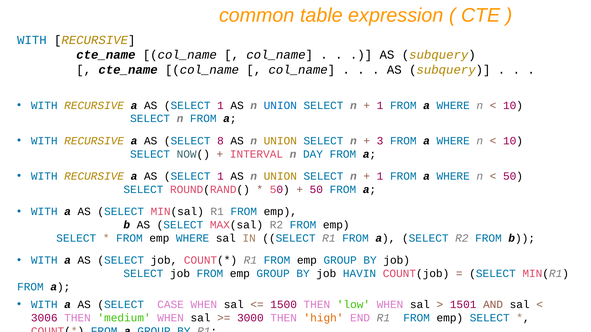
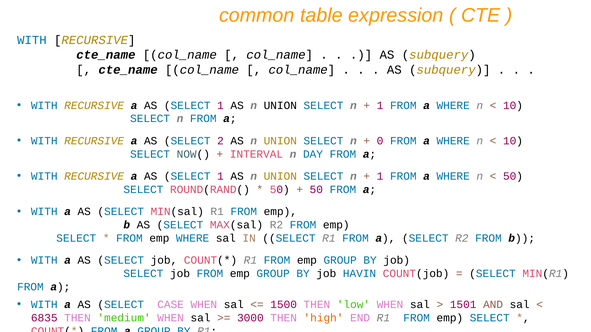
UNION at (280, 106) colour: blue -> black
8: 8 -> 2
3: 3 -> 0
3006: 3006 -> 6835
